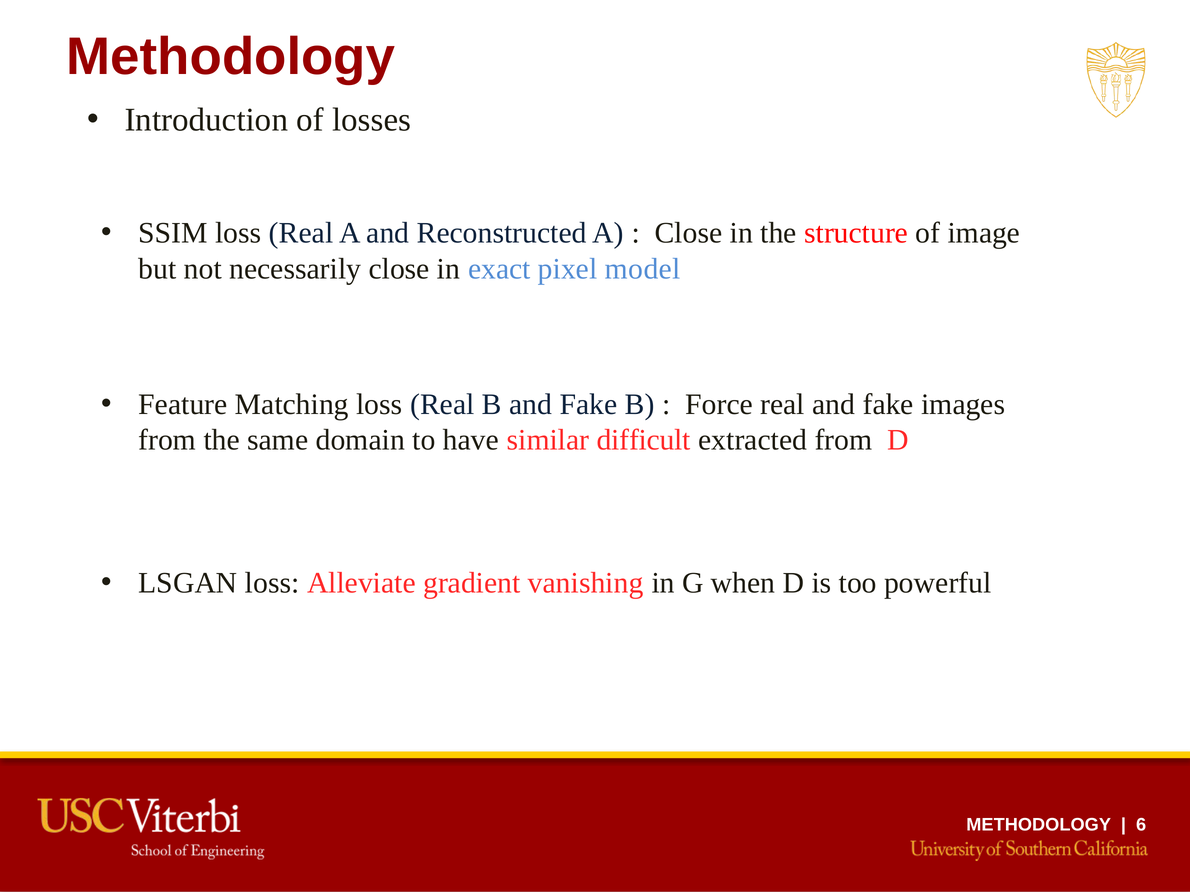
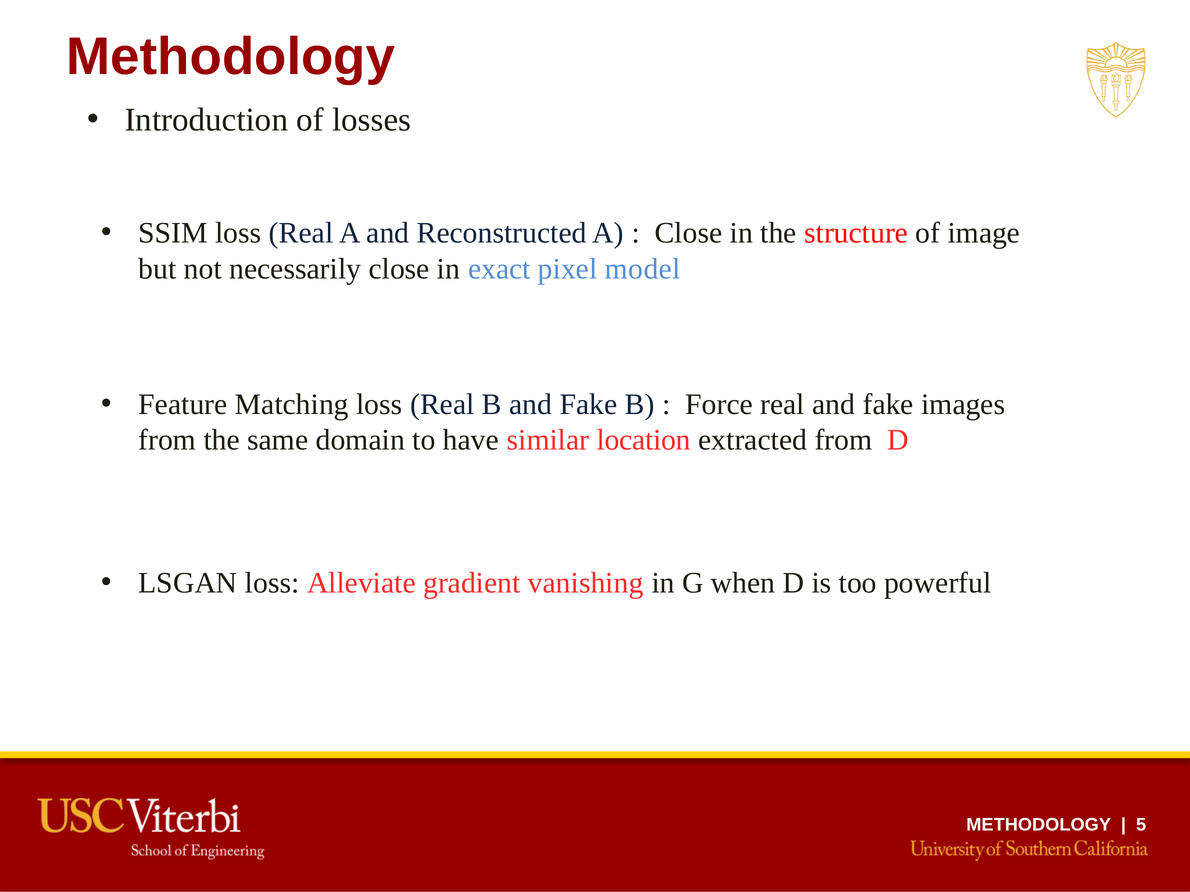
difficult: difficult -> location
6: 6 -> 5
